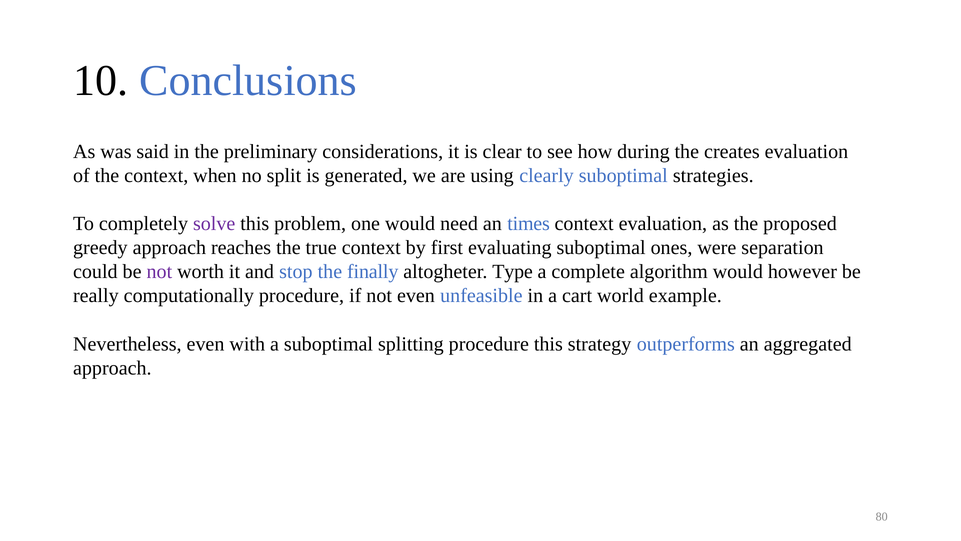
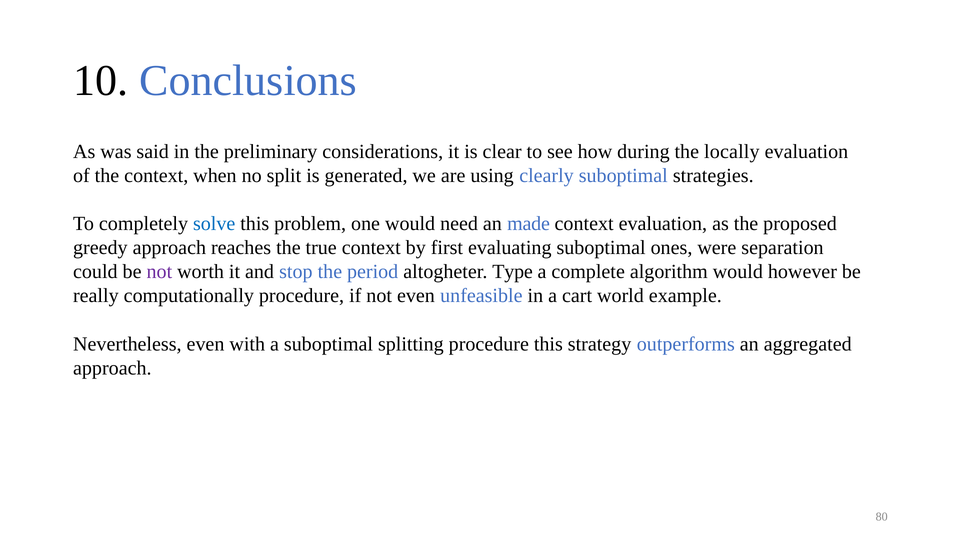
creates: creates -> locally
solve colour: purple -> blue
times: times -> made
finally: finally -> period
